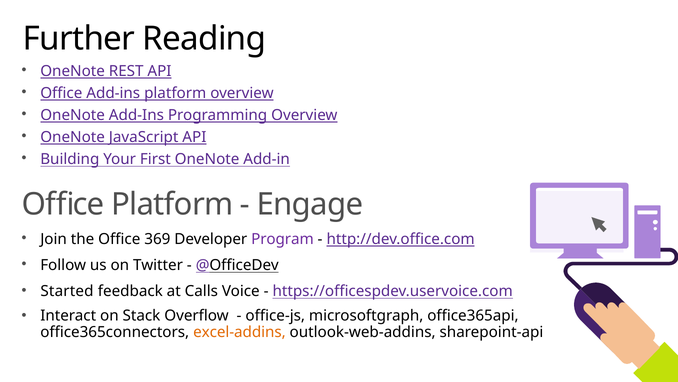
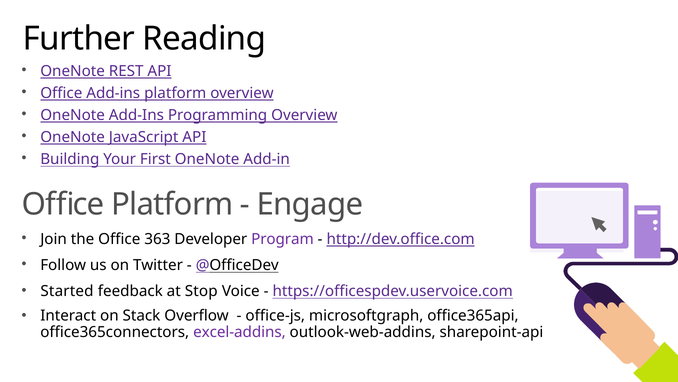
369: 369 -> 363
Calls: Calls -> Stop
excel-addins colour: orange -> purple
